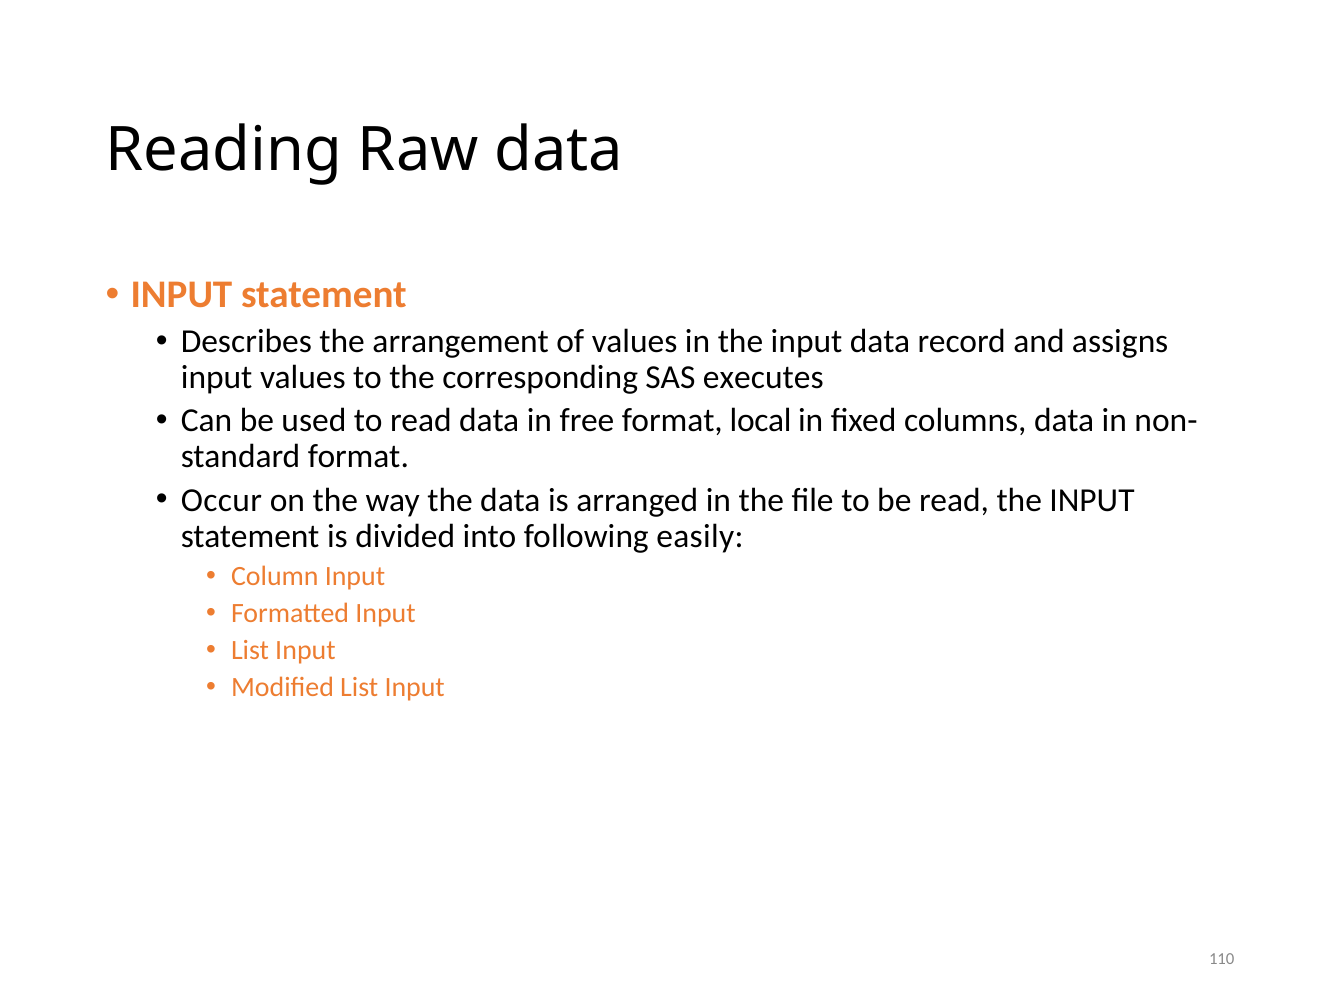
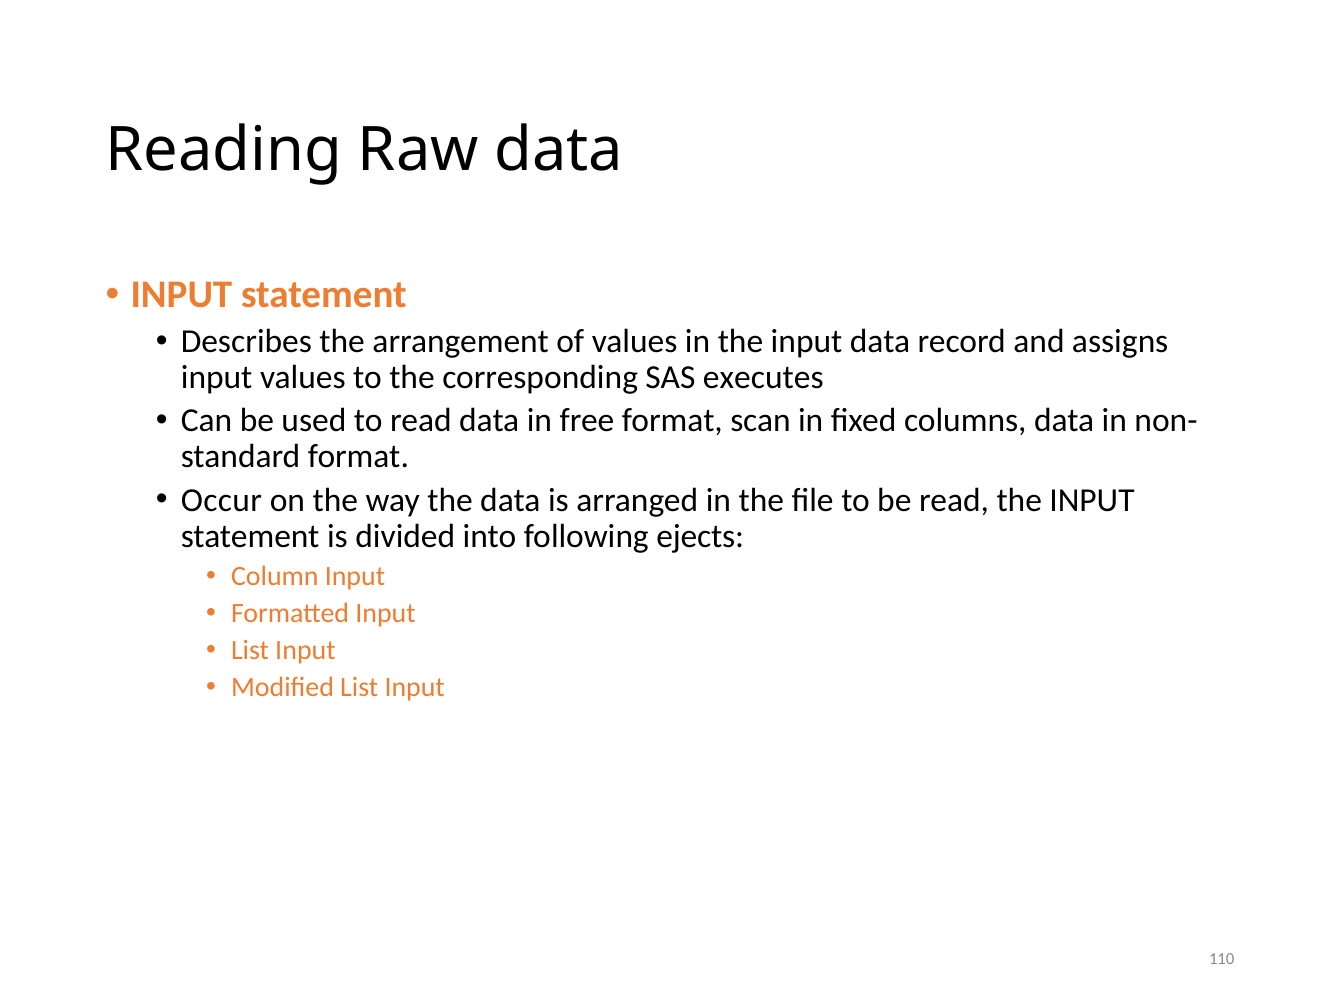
local: local -> scan
easily: easily -> ejects
